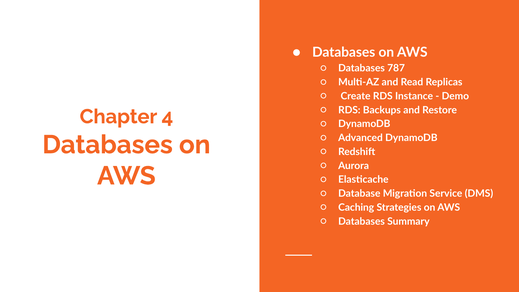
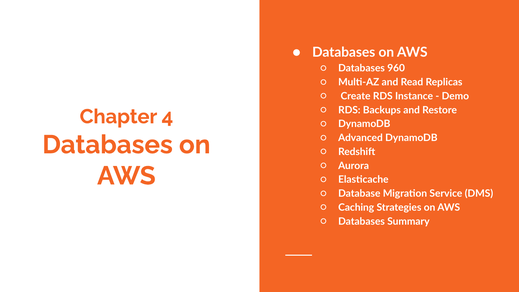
787: 787 -> 960
